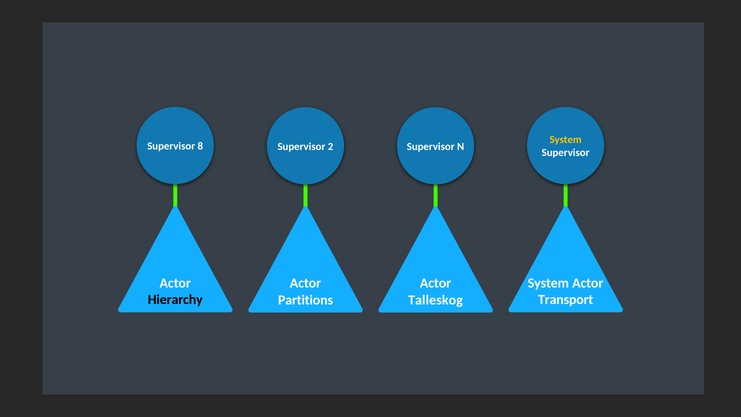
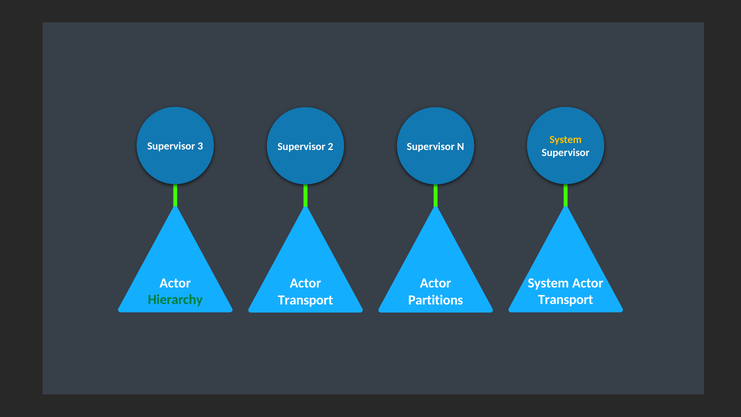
8: 8 -> 3
Hierarchy colour: black -> green
Partitions at (306, 300): Partitions -> Transport
Talleskog: Talleskog -> Partitions
